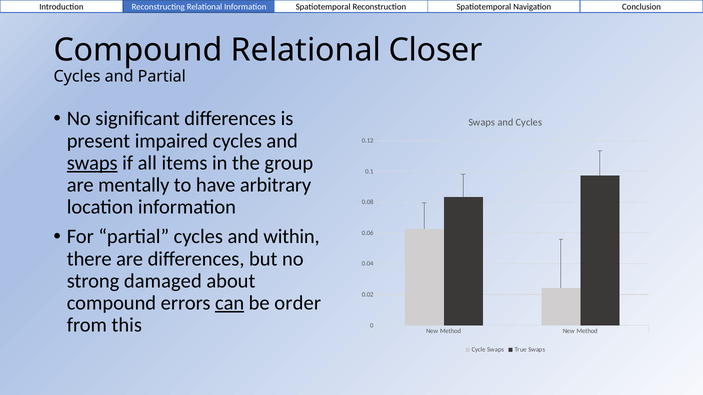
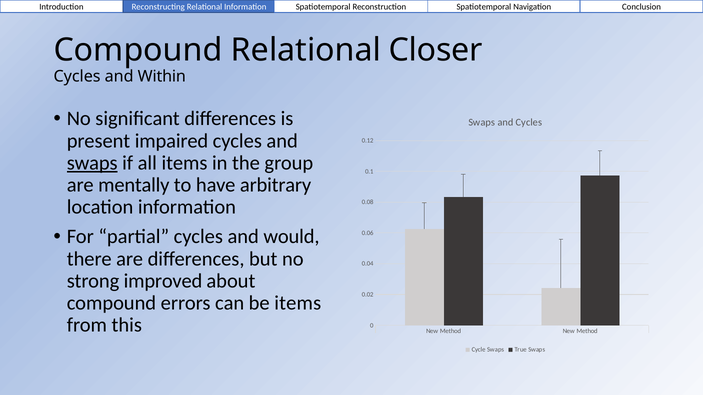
and Partial: Partial -> Within
within: within -> would
damaged: damaged -> improved
can underline: present -> none
be order: order -> items
